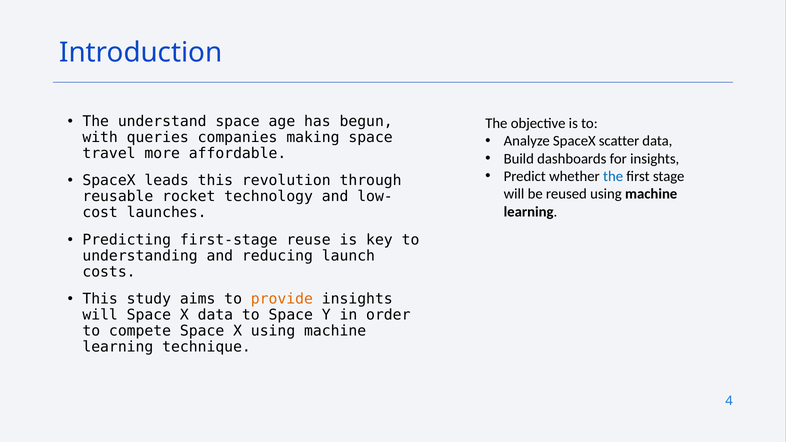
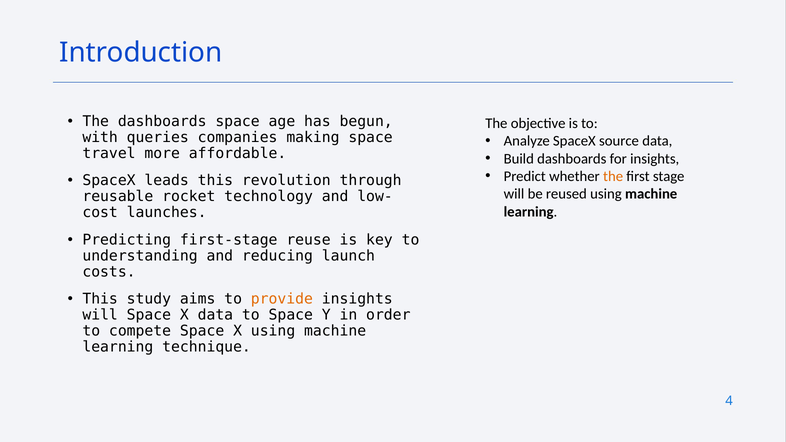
The understand: understand -> dashboards
scatter: scatter -> source
the at (613, 176) colour: blue -> orange
